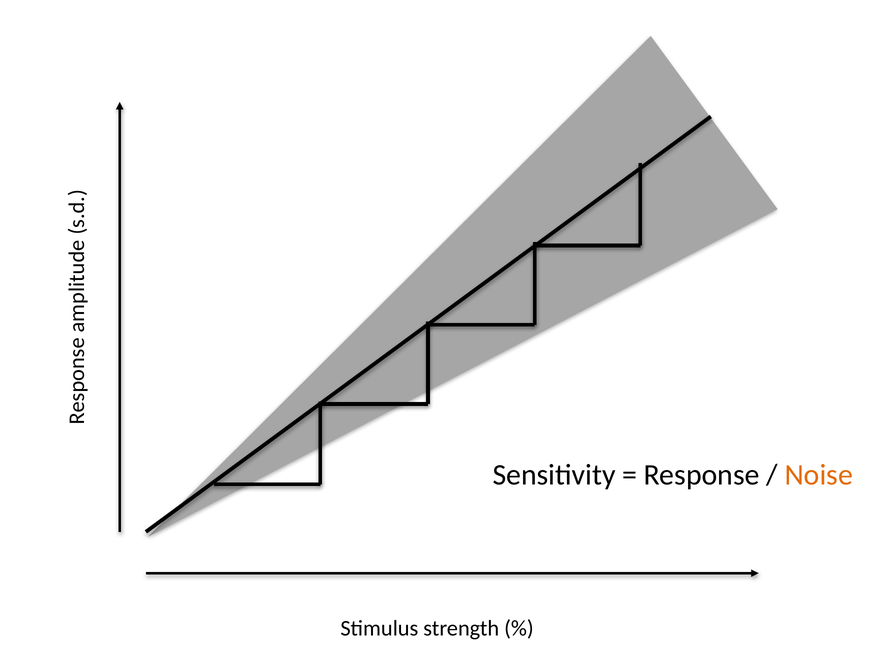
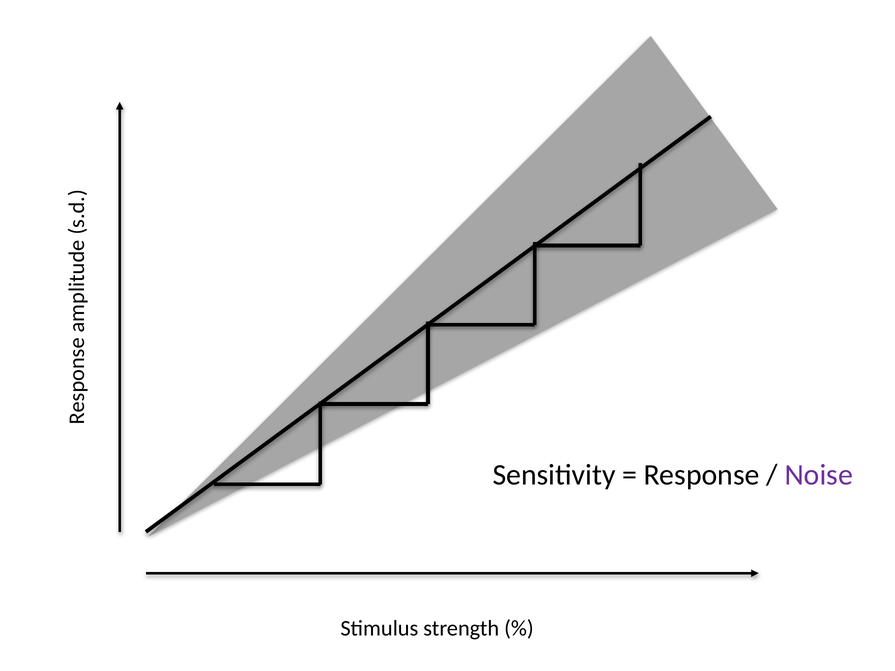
Noise colour: orange -> purple
